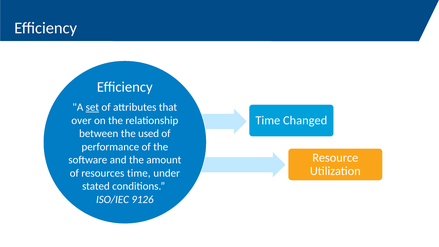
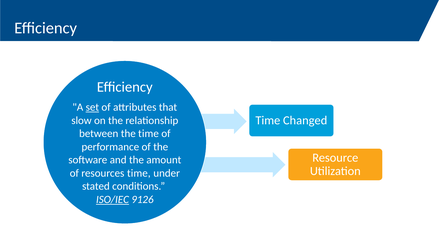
over: over -> slow
the used: used -> time
ISO/IEC underline: none -> present
